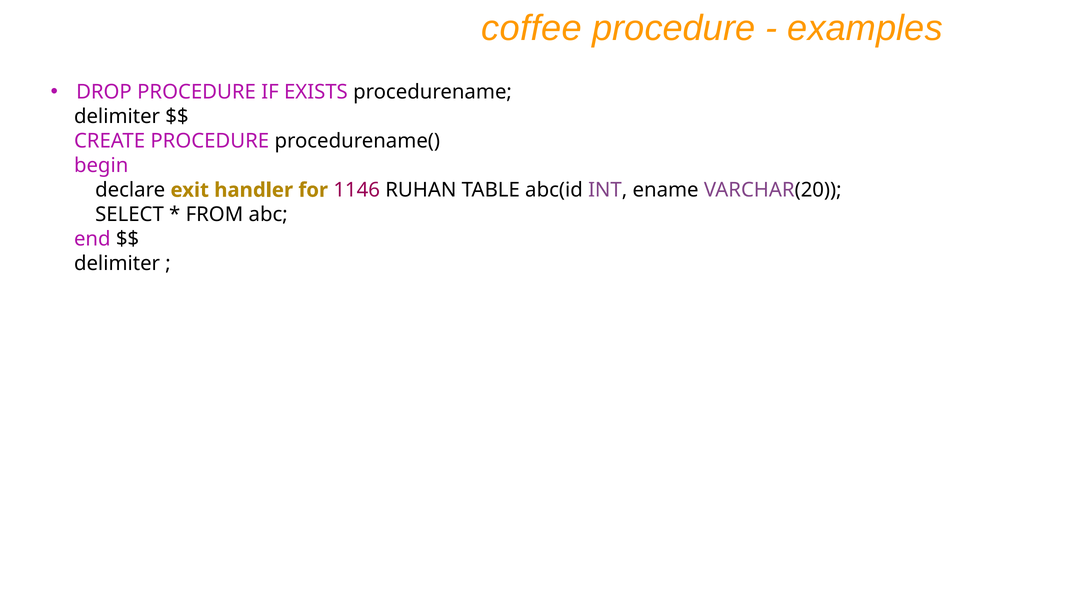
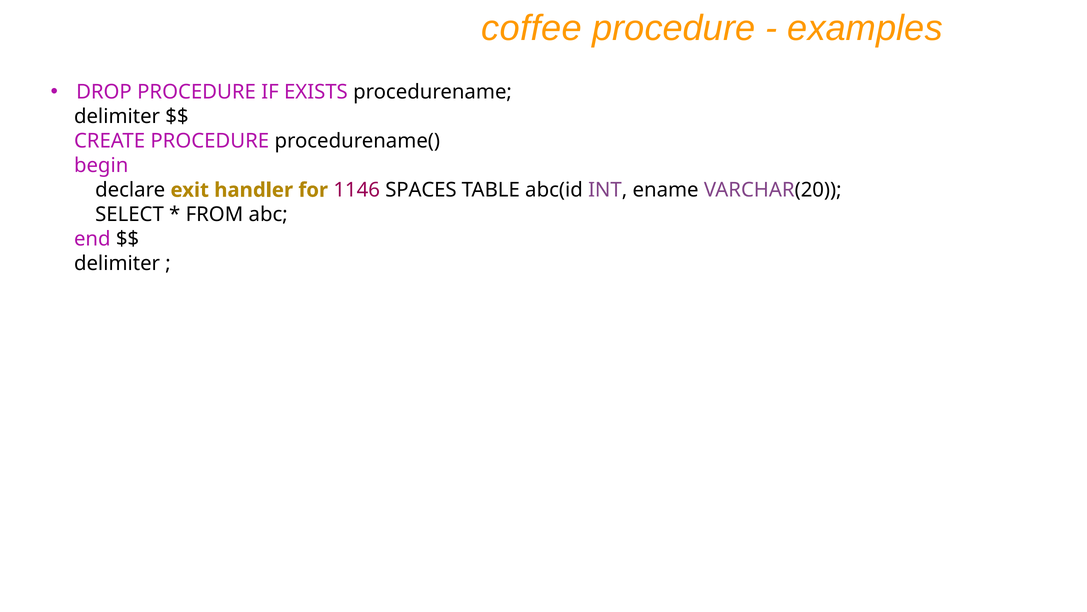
RUHAN: RUHAN -> SPACES
